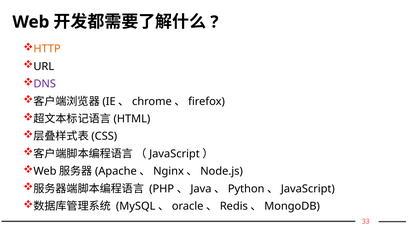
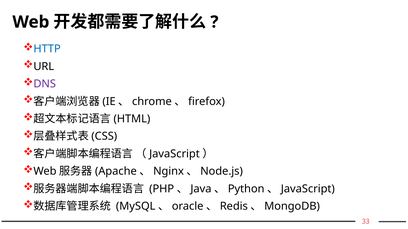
HTTP colour: orange -> blue
